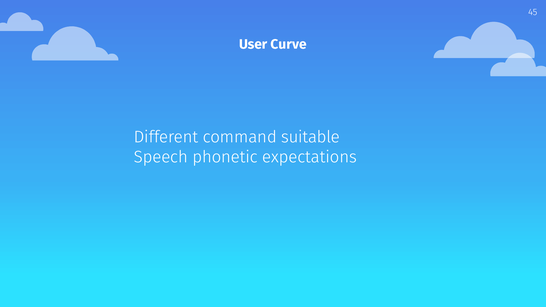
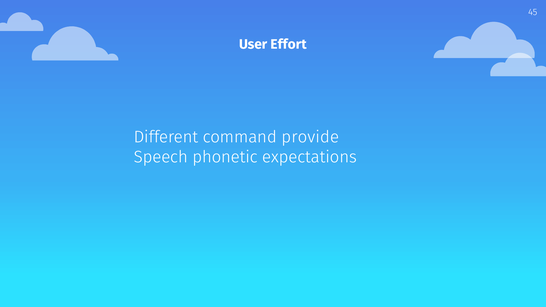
Curve: Curve -> Effort
suitable: suitable -> provide
